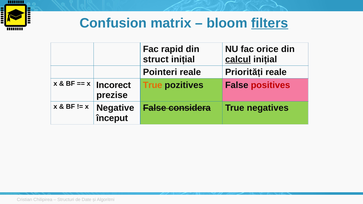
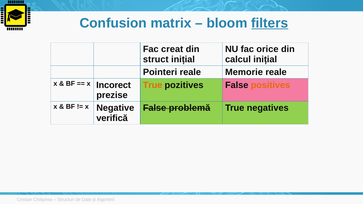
rapid: rapid -> creat
calcul underline: present -> none
Priorități: Priorități -> Memorie
positives colour: red -> orange
considera: considera -> problemă
început: început -> verifică
